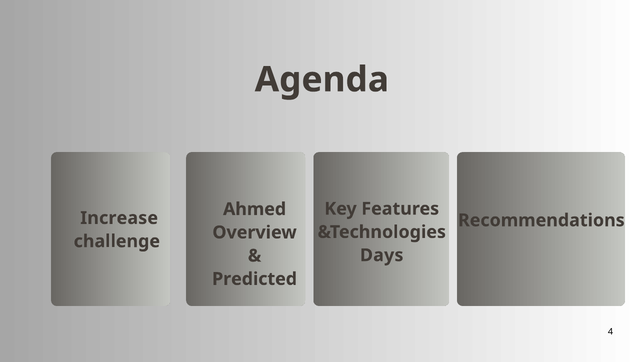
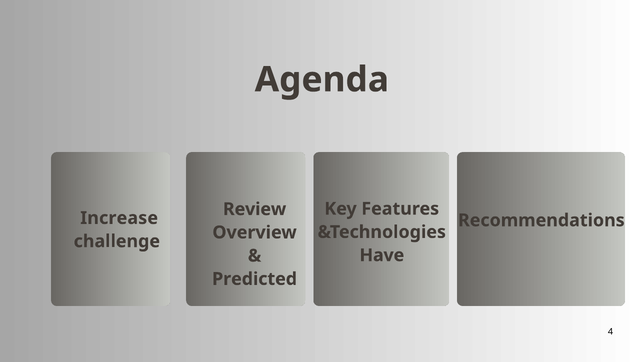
Ahmed: Ahmed -> Review
Days: Days -> Have
